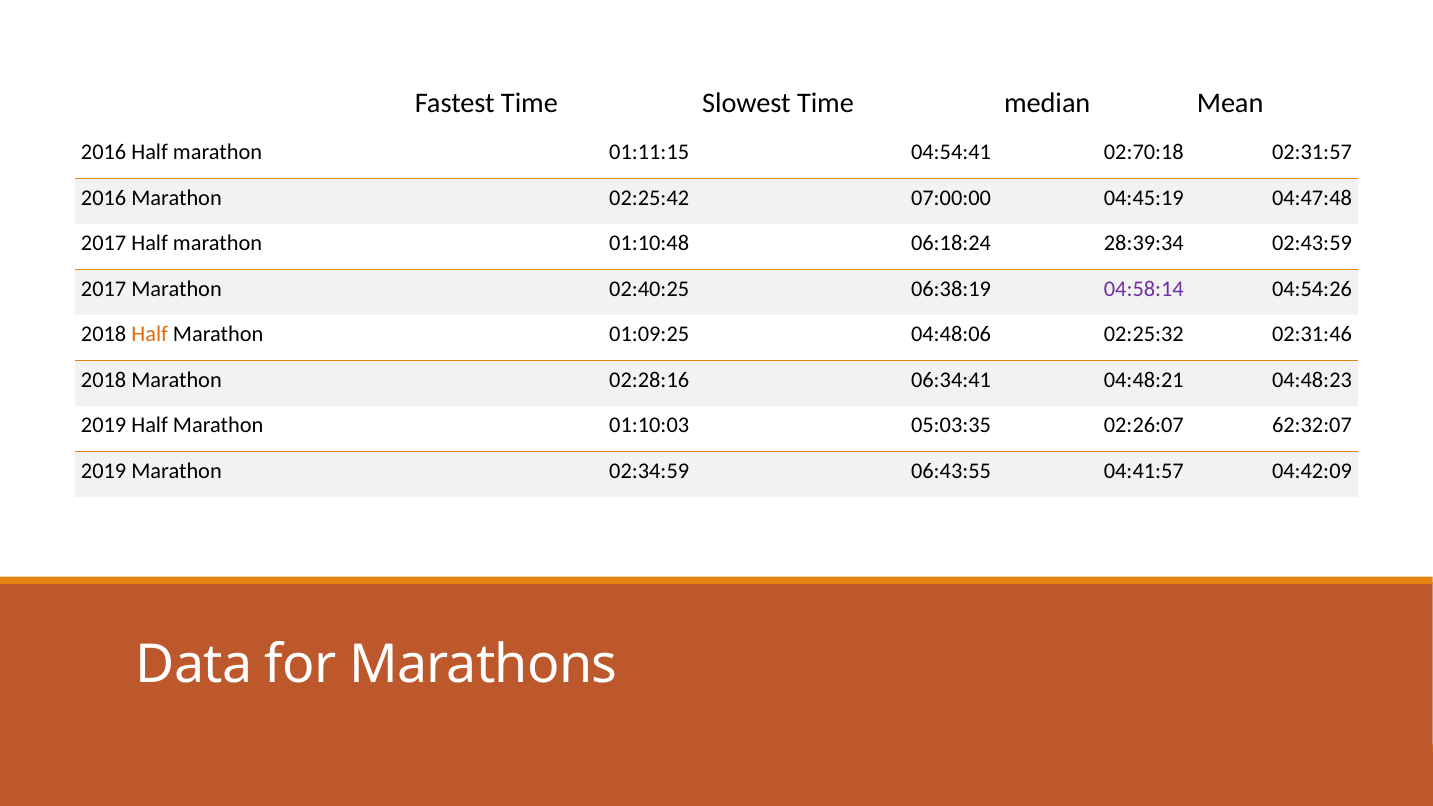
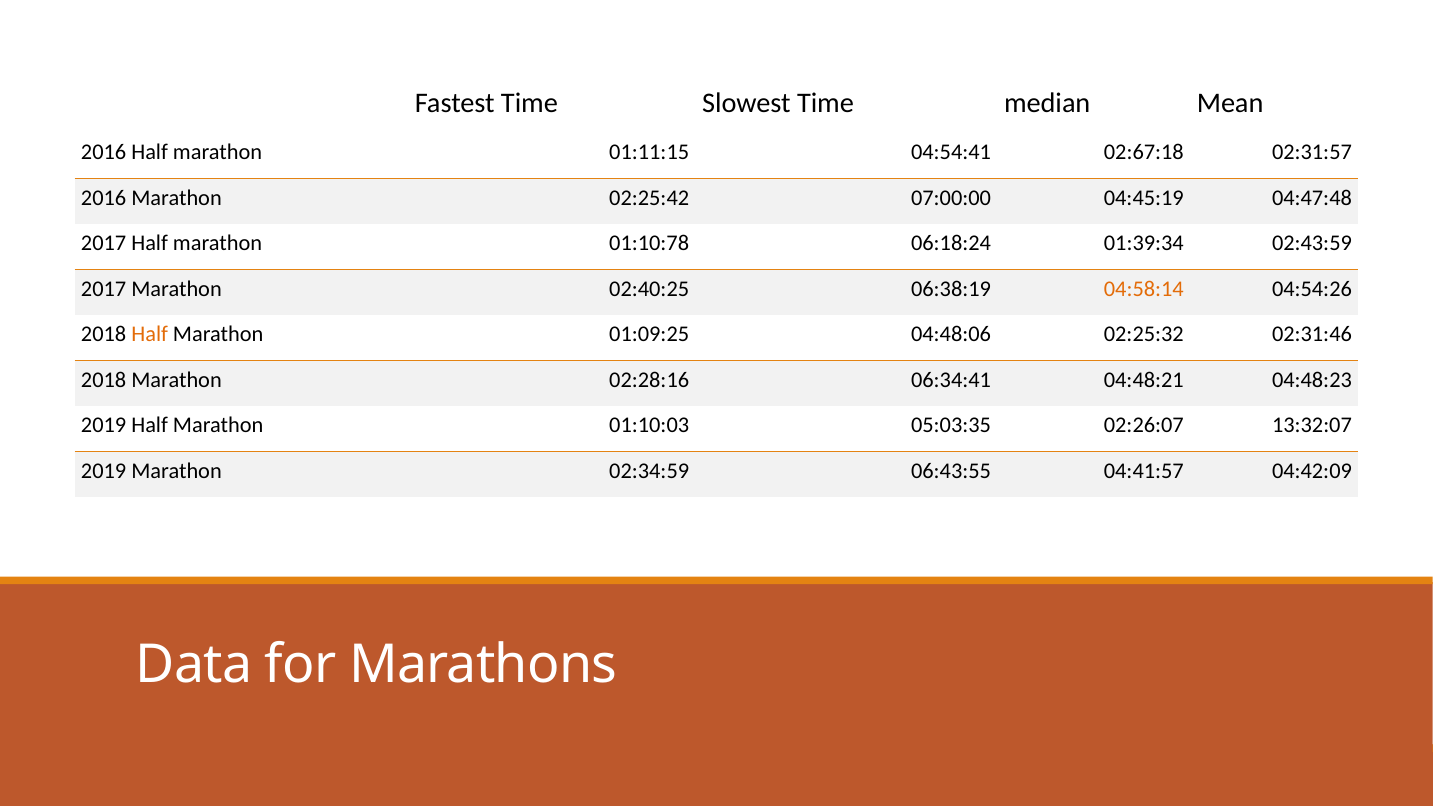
02:70:18: 02:70:18 -> 02:67:18
01:10:48: 01:10:48 -> 01:10:78
28:39:34: 28:39:34 -> 01:39:34
04:58:14 colour: purple -> orange
62:32:07: 62:32:07 -> 13:32:07
